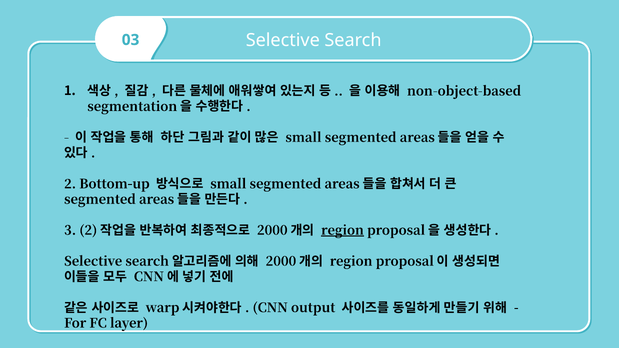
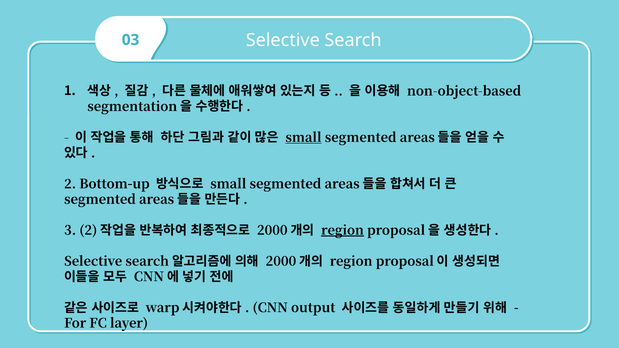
small at (304, 138) underline: none -> present
